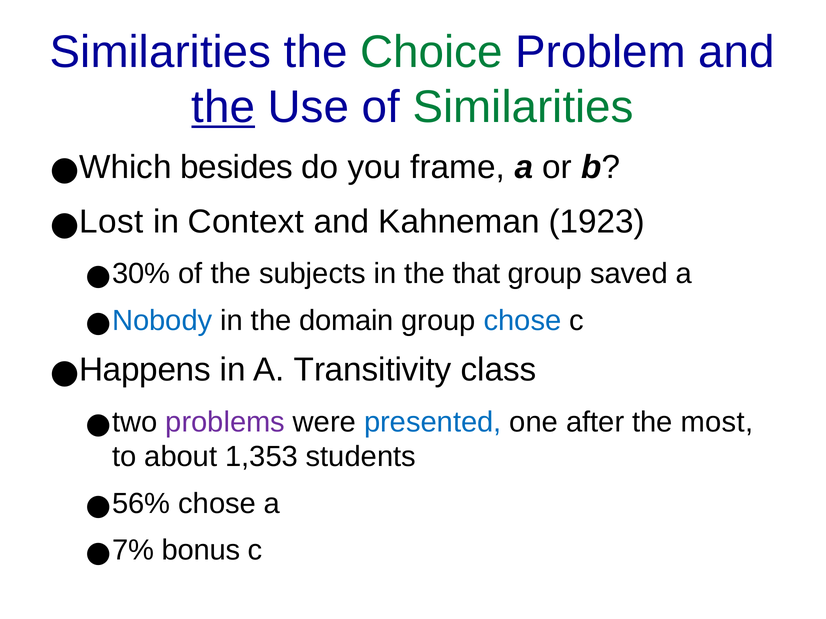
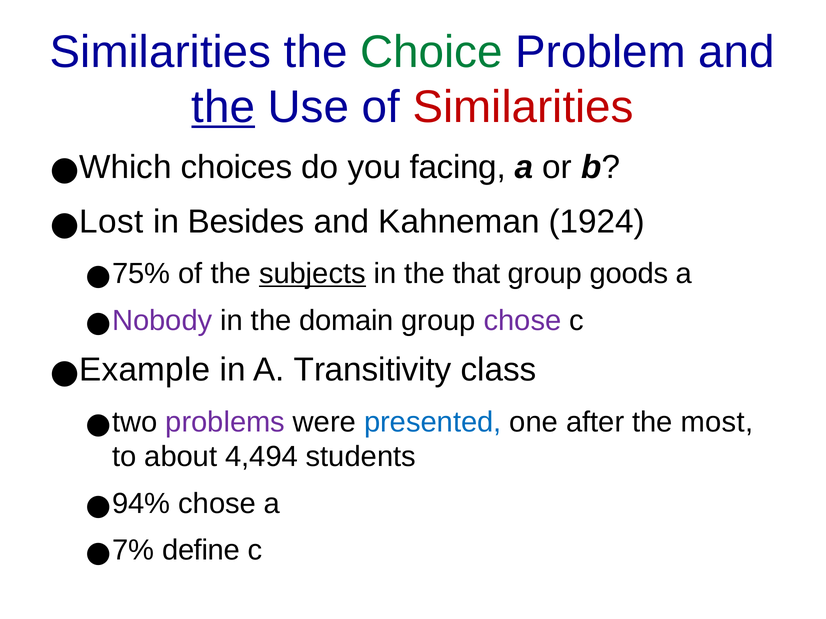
Similarities at (523, 107) colour: green -> red
besides: besides -> choices
frame: frame -> facing
Context: Context -> Besides
1923: 1923 -> 1924
30%: 30% -> 75%
subjects underline: none -> present
saved: saved -> goods
Nobody colour: blue -> purple
chose at (523, 321) colour: blue -> purple
Happens: Happens -> Example
1,353: 1,353 -> 4,494
56%: 56% -> 94%
bonus: bonus -> define
